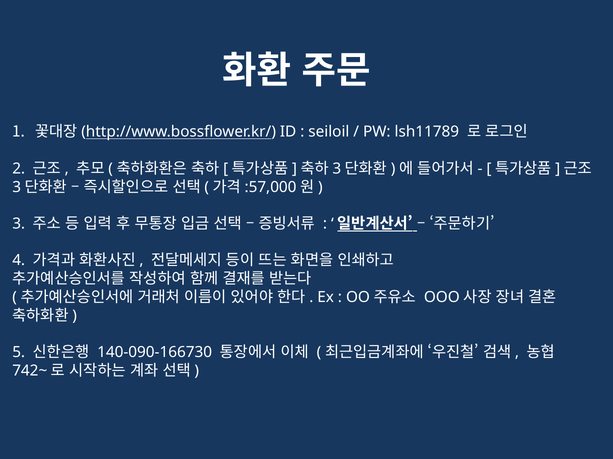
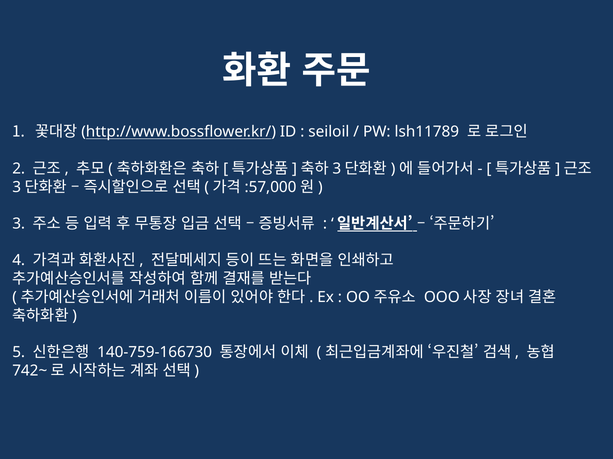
140-090-166730: 140-090-166730 -> 140-759-166730
